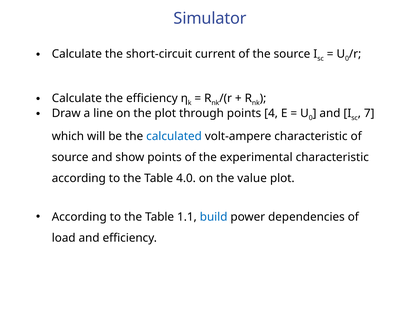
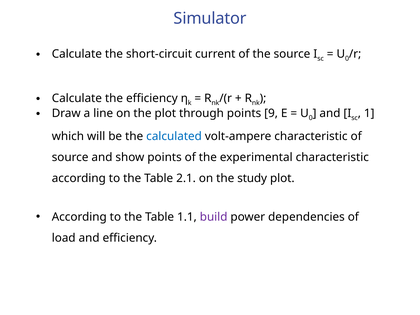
4: 4 -> 9
7: 7 -> 1
4.0: 4.0 -> 2.1
value: value -> study
build colour: blue -> purple
